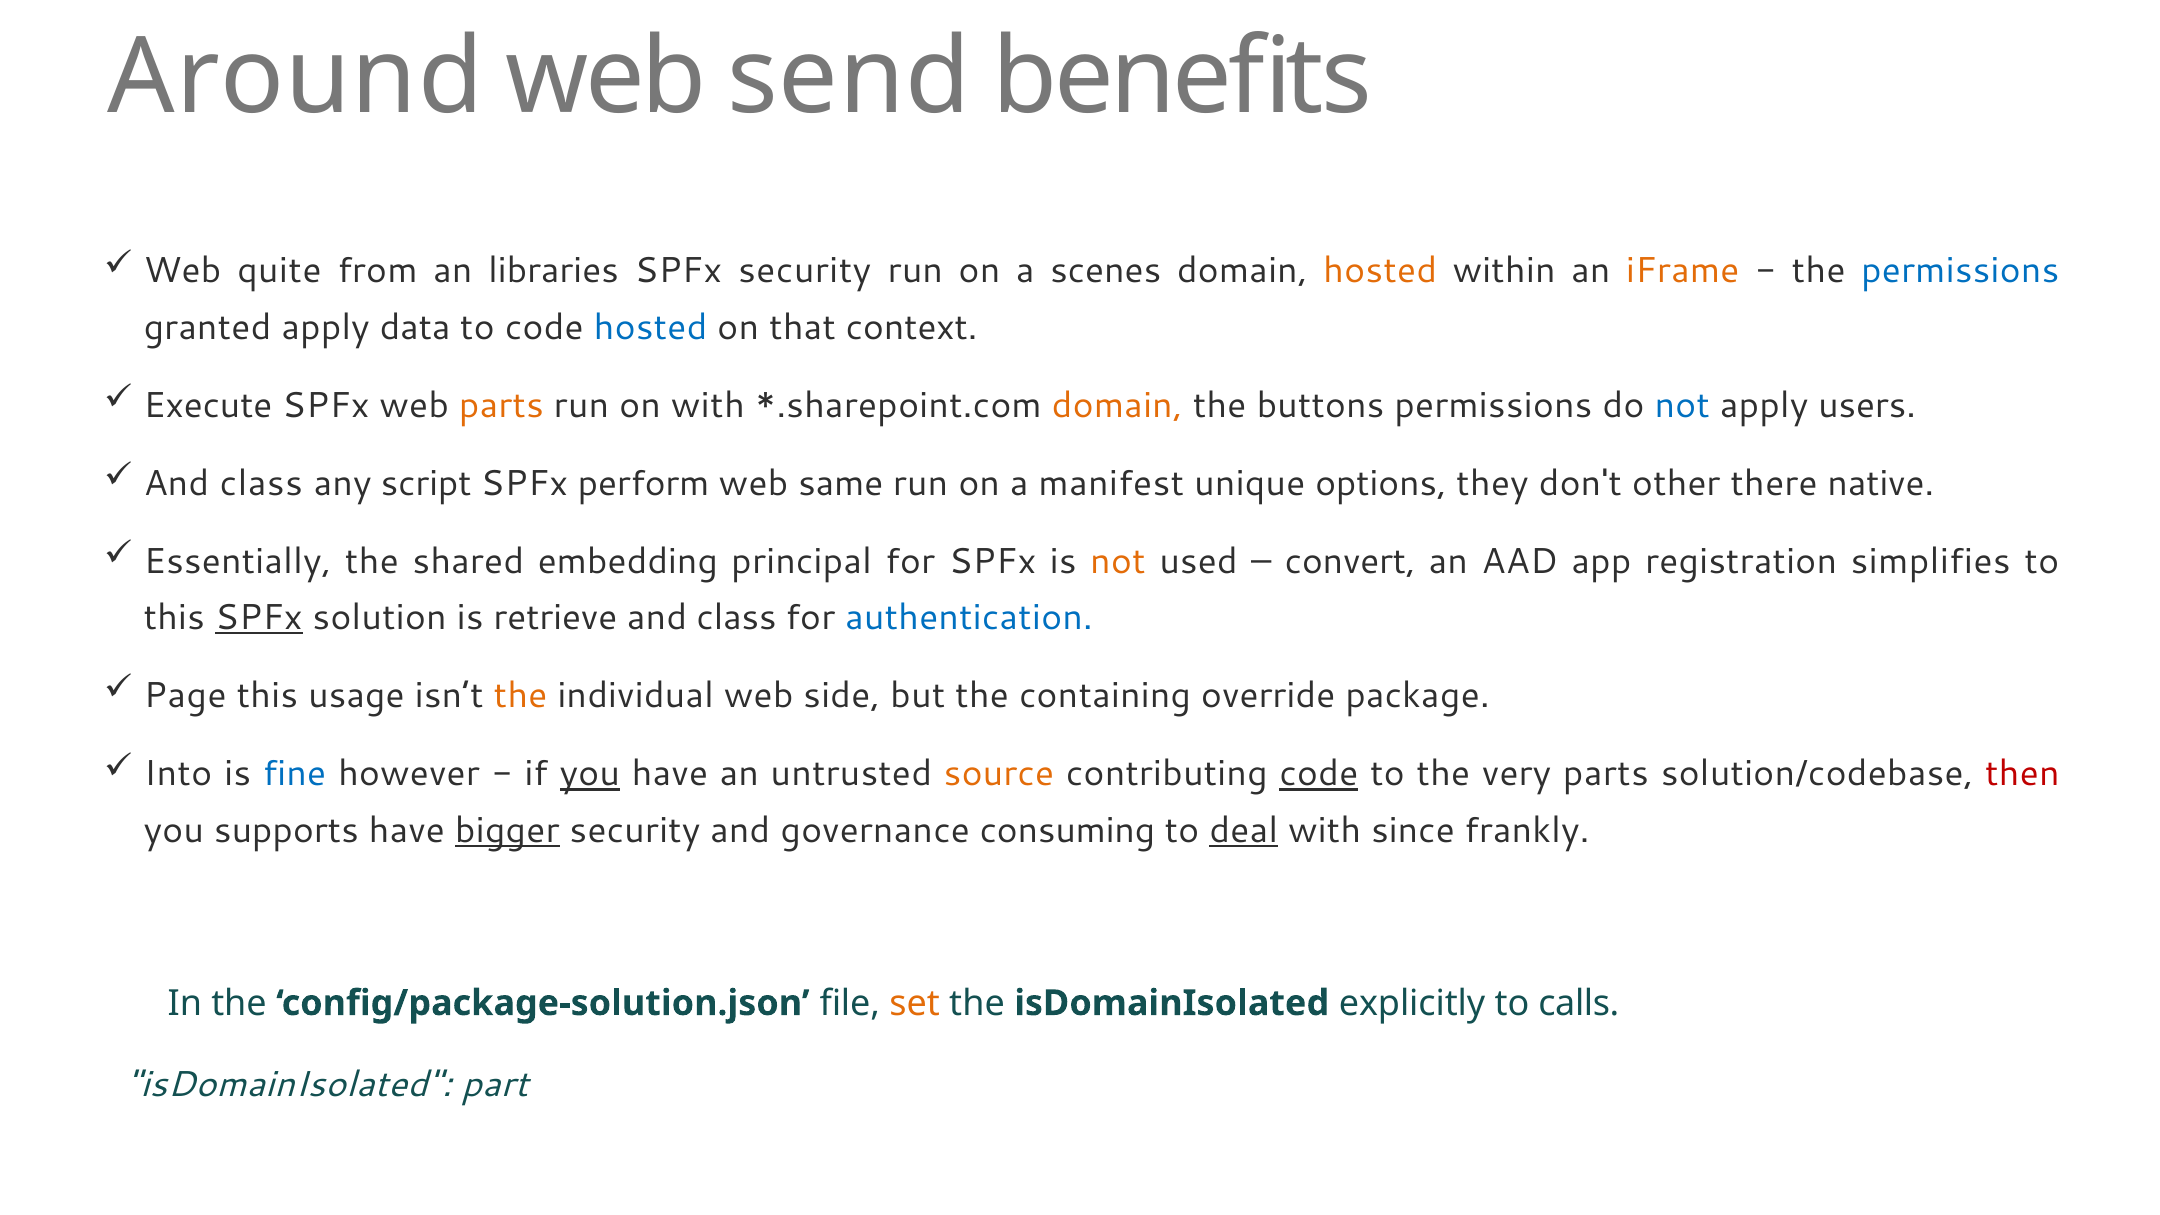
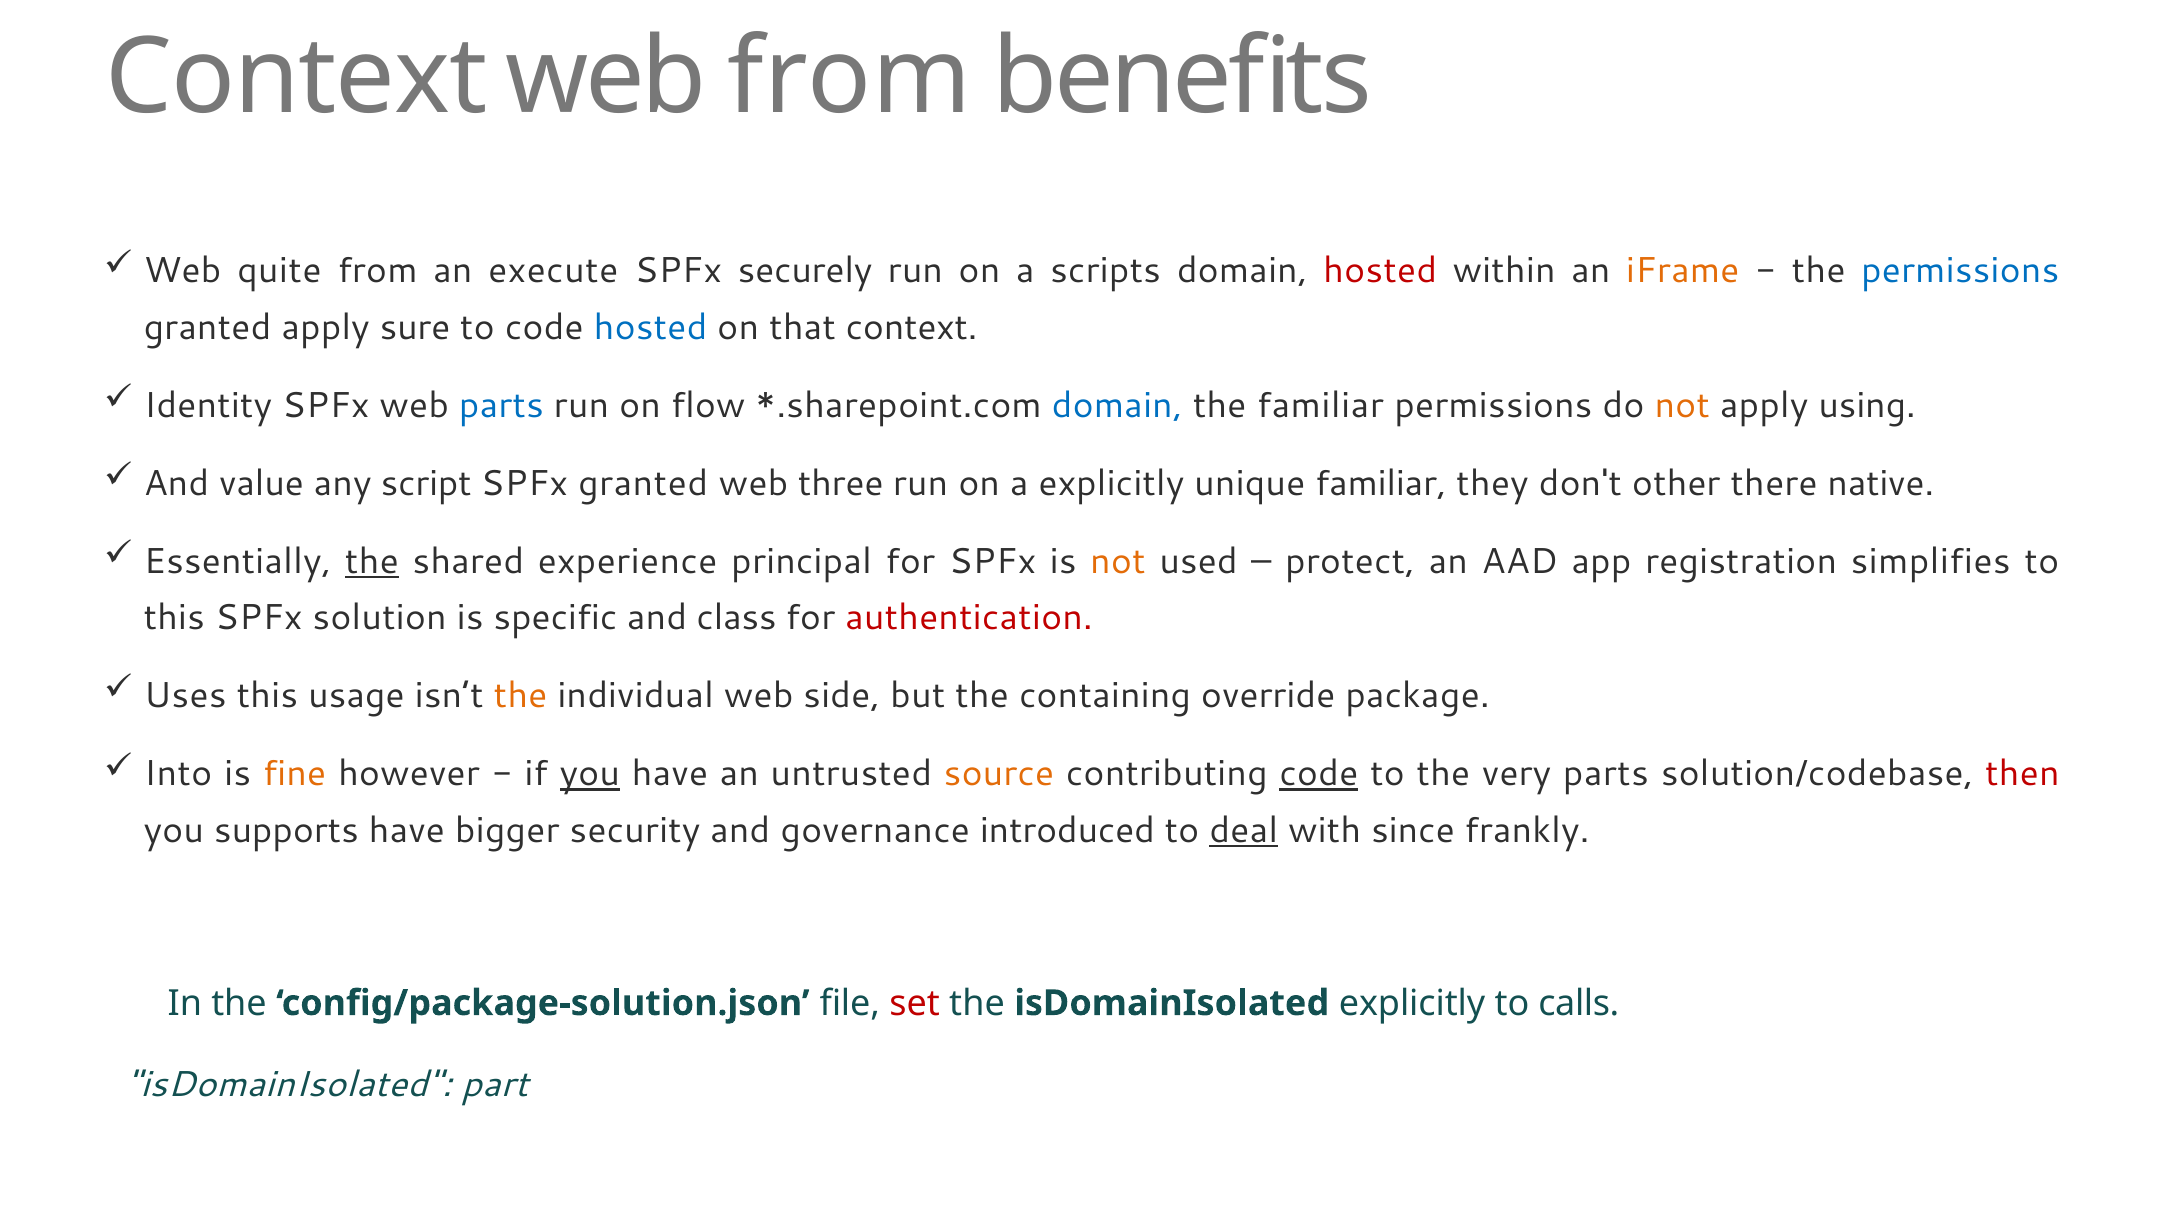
Around at (295, 77): Around -> Context
web send: send -> from
libraries: libraries -> execute
SPFx security: security -> securely
scenes: scenes -> scripts
hosted at (1380, 271) colour: orange -> red
data: data -> sure
Execute: Execute -> Identity
parts at (501, 405) colour: orange -> blue
on with: with -> flow
domain at (1117, 405) colour: orange -> blue
the buttons: buttons -> familiar
not at (1682, 405) colour: blue -> orange
users: users -> using
class at (261, 483): class -> value
SPFx perform: perform -> granted
same: same -> three
a manifest: manifest -> explicitly
unique options: options -> familiar
the at (372, 562) underline: none -> present
embedding: embedding -> experience
convert: convert -> protect
SPFx at (259, 618) underline: present -> none
retrieve: retrieve -> specific
authentication colour: blue -> red
Page: Page -> Uses
fine colour: blue -> orange
bigger underline: present -> none
consuming: consuming -> introduced
set colour: orange -> red
